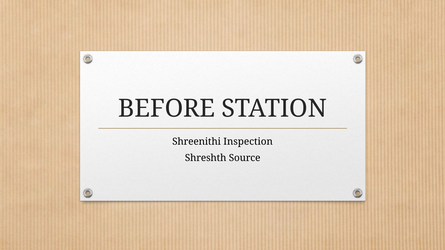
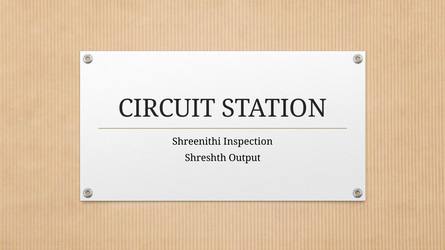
BEFORE: BEFORE -> CIRCUIT
Source: Source -> Output
